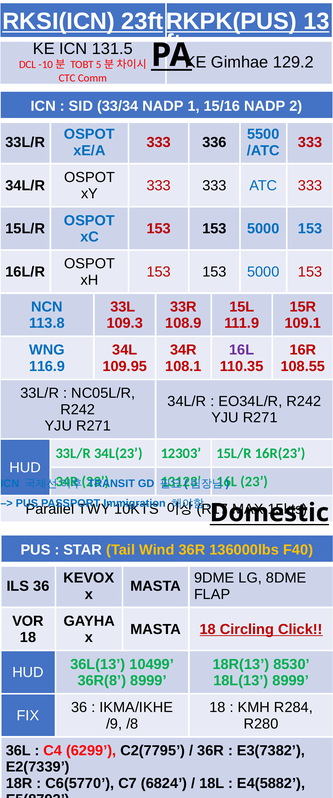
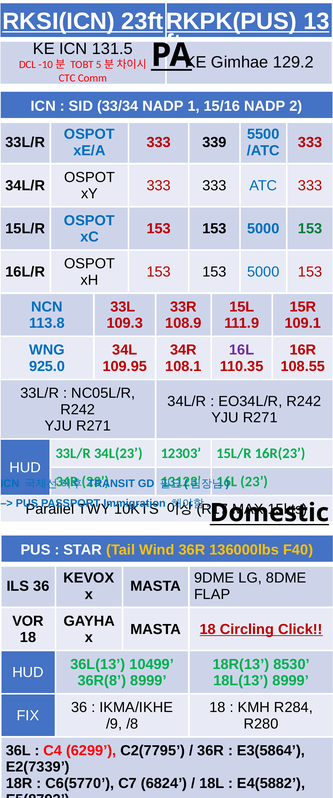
336: 336 -> 339
153 at (310, 228) colour: blue -> green
116.9: 116.9 -> 925.0
E3(7382: E3(7382 -> E3(5864
